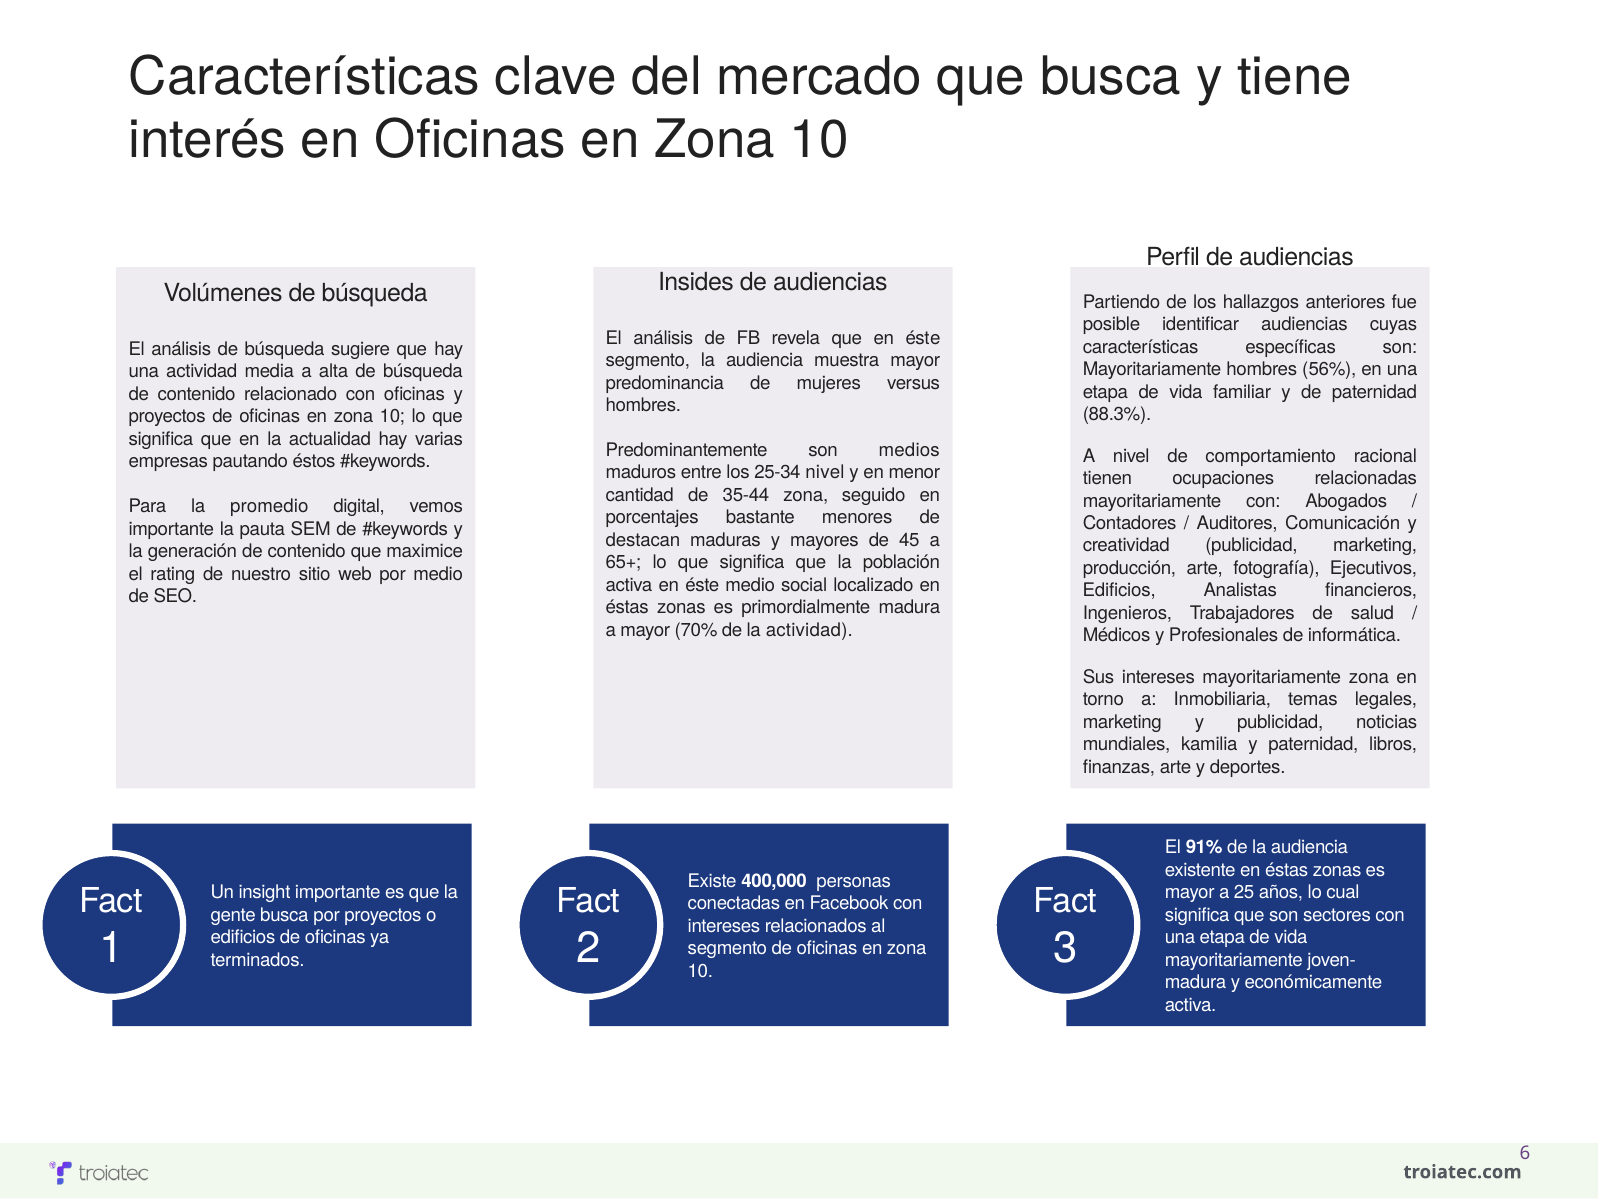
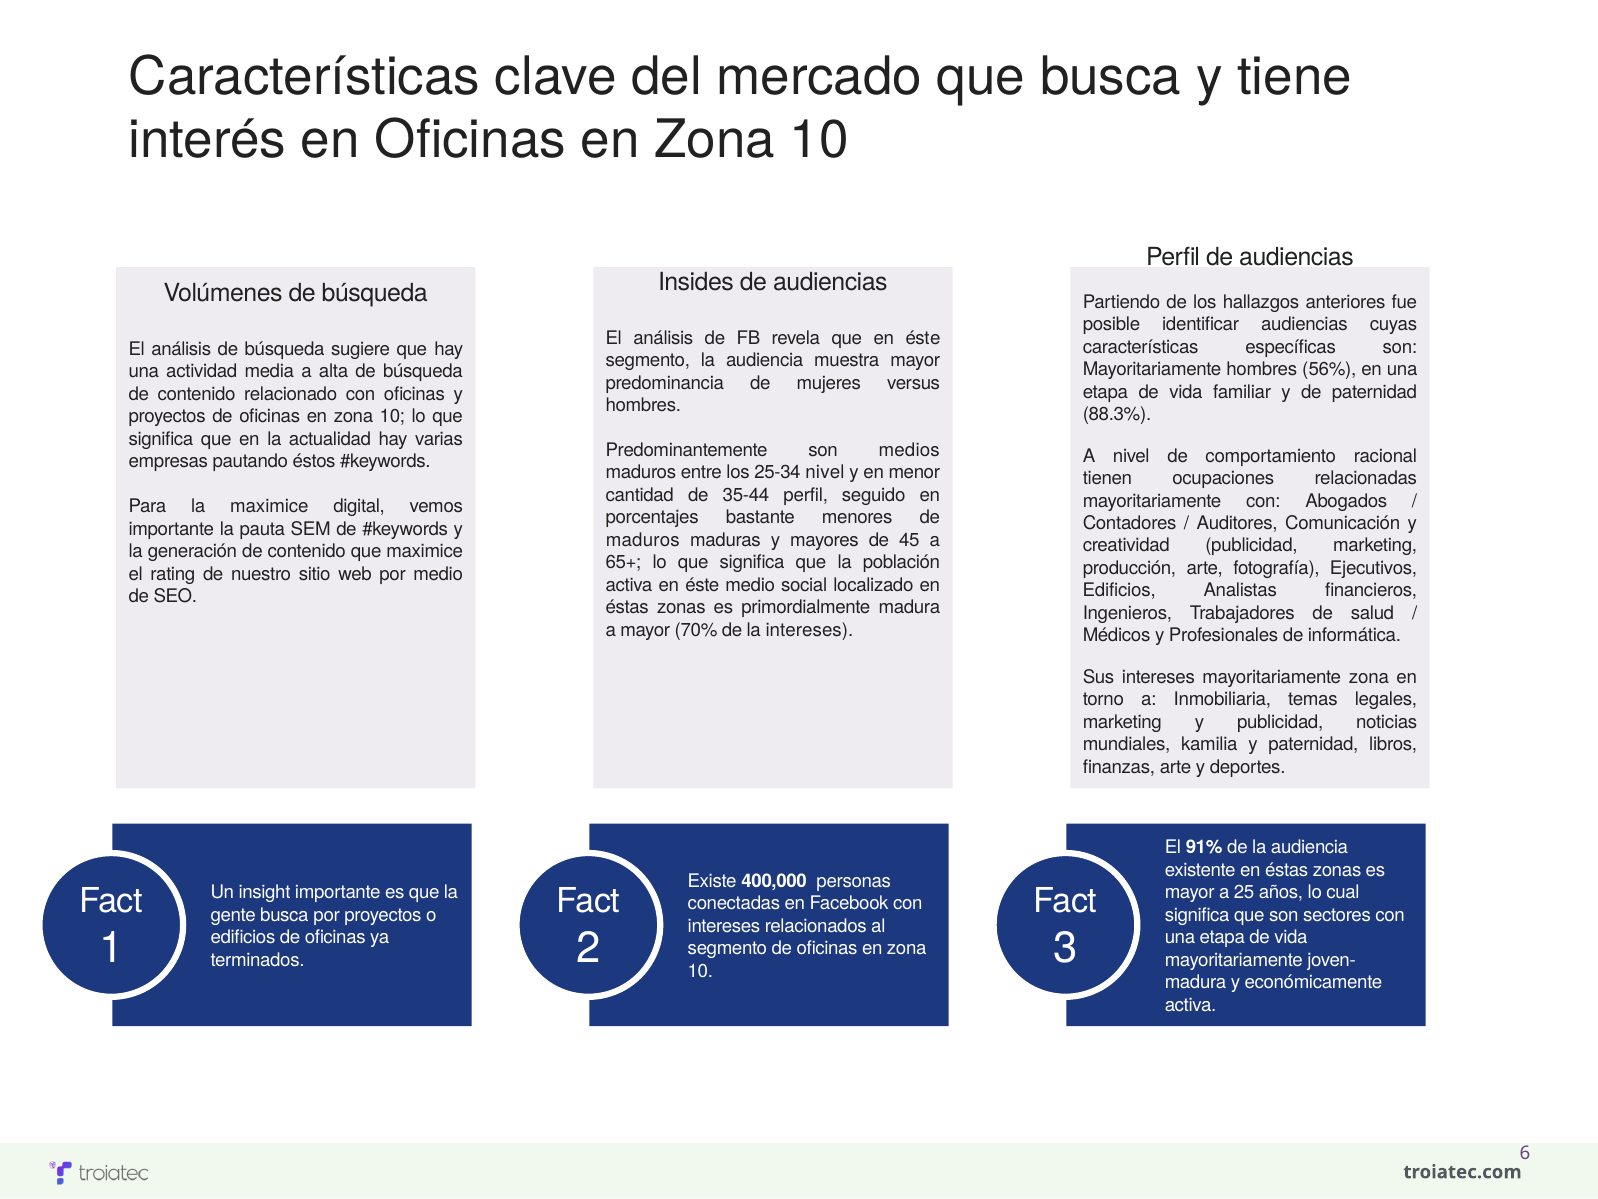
35-44 zona: zona -> perfil
la promedio: promedio -> maximice
destacan at (643, 540): destacan -> maduros
la actividad: actividad -> intereses
